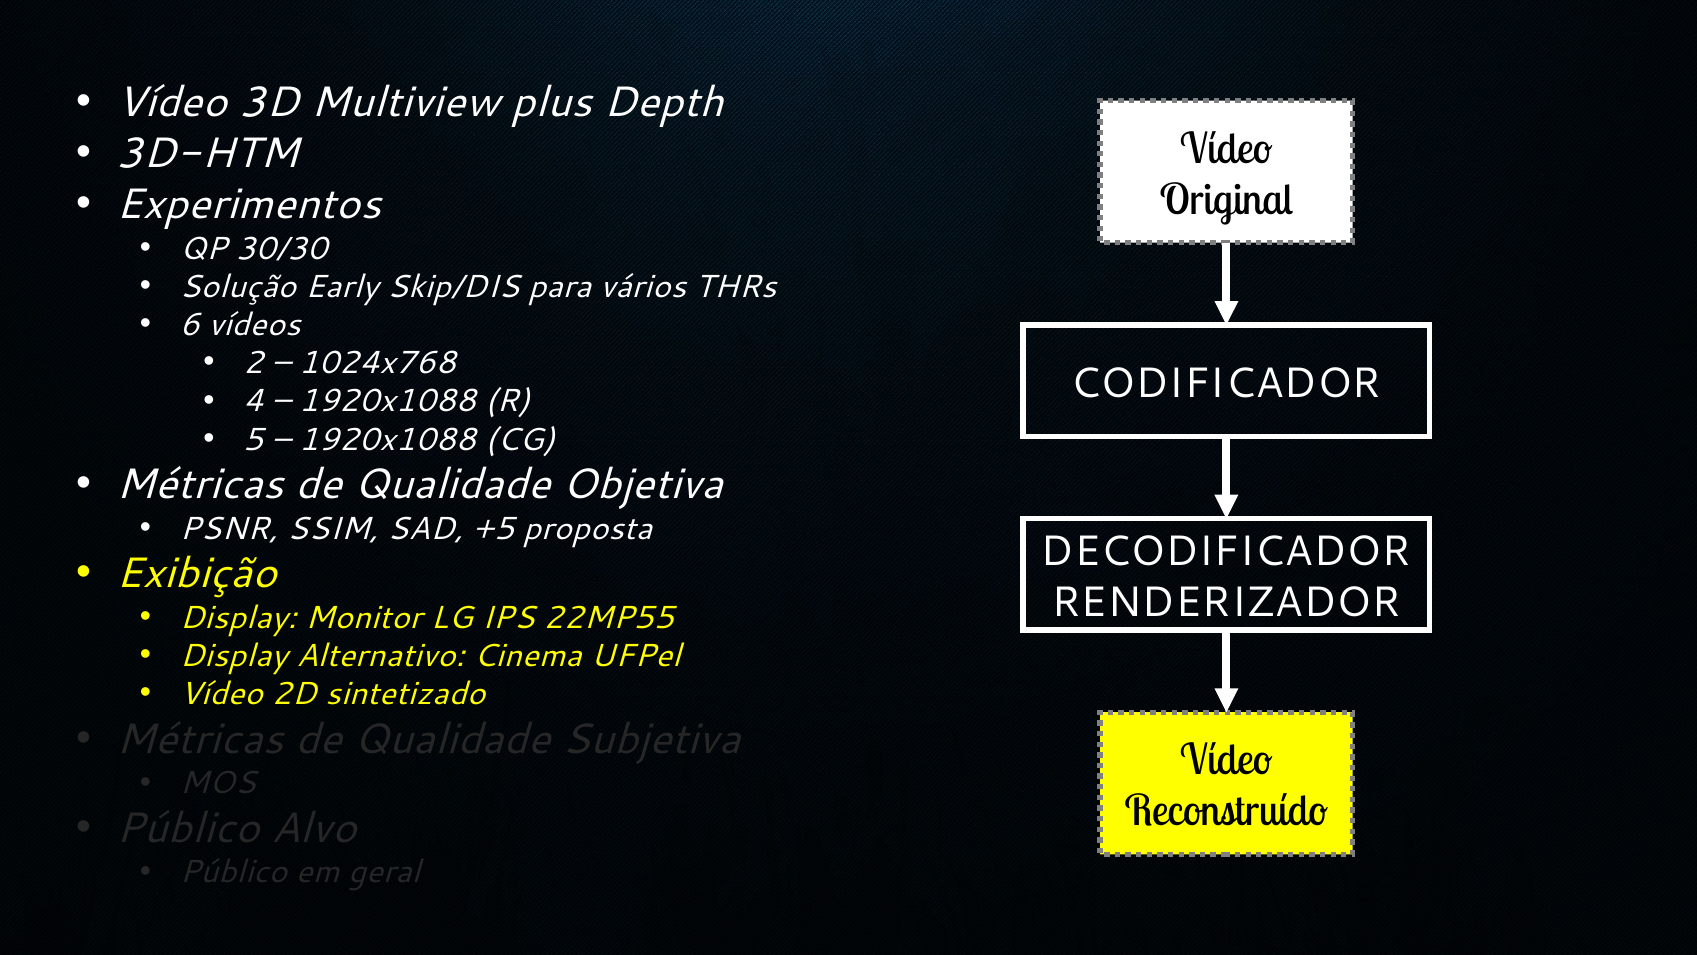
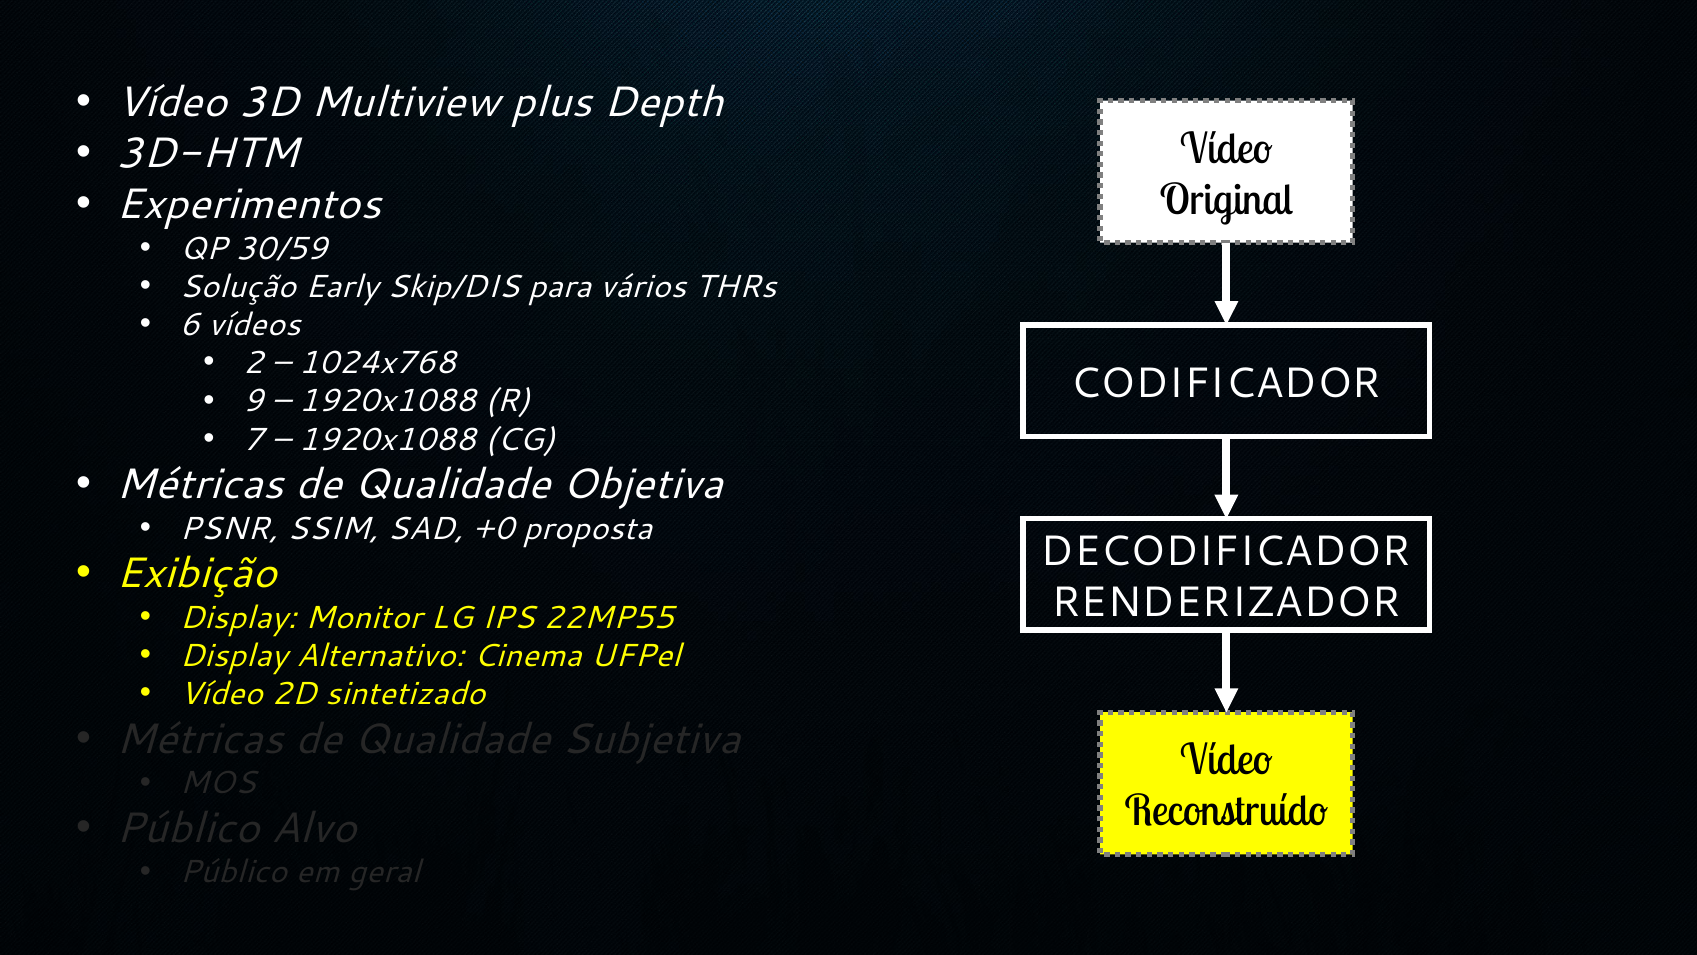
30/30: 30/30 -> 30/59
4: 4 -> 9
5: 5 -> 7
+5: +5 -> +0
